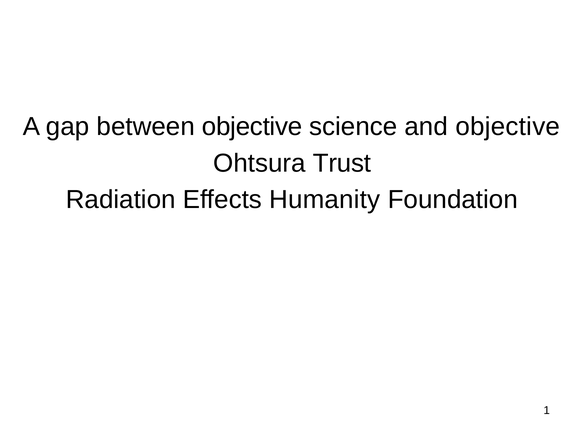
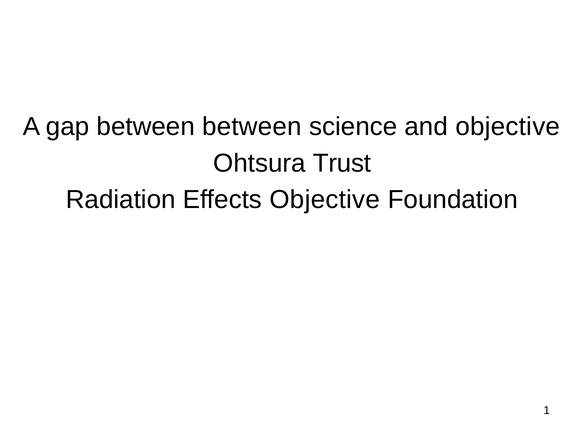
between objective: objective -> between
Effects Humanity: Humanity -> Objective
